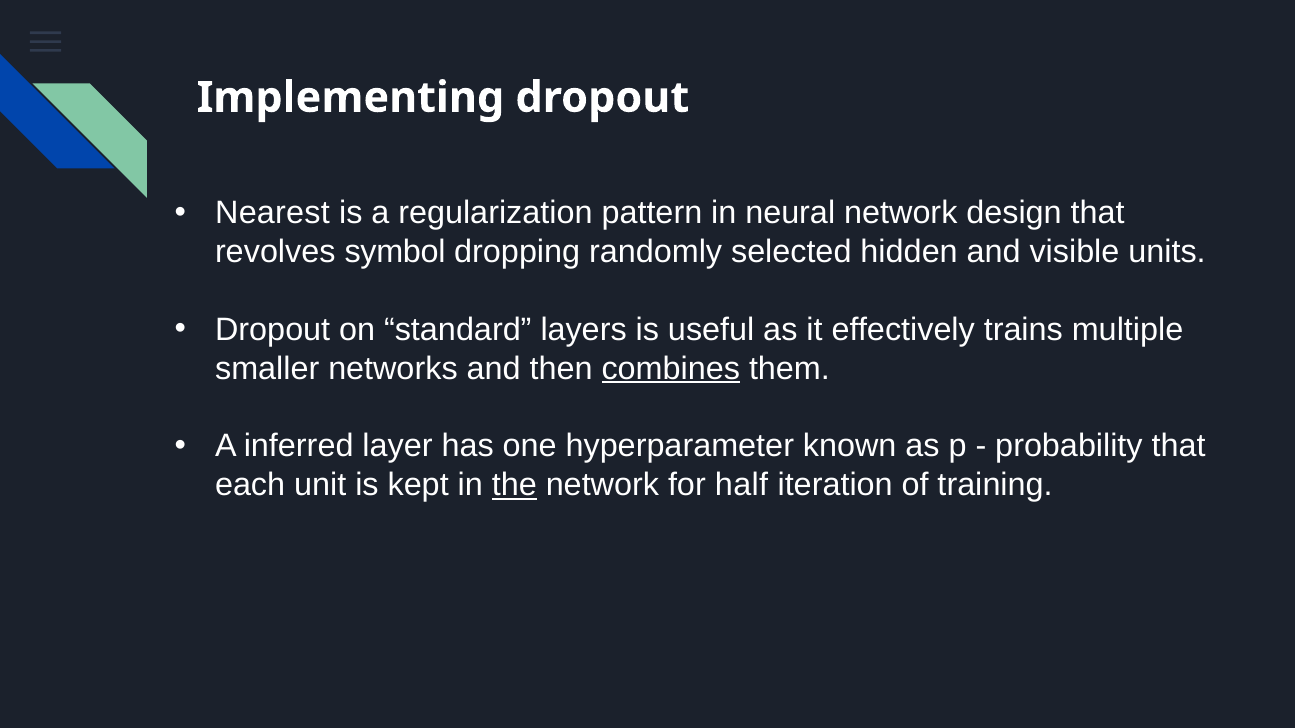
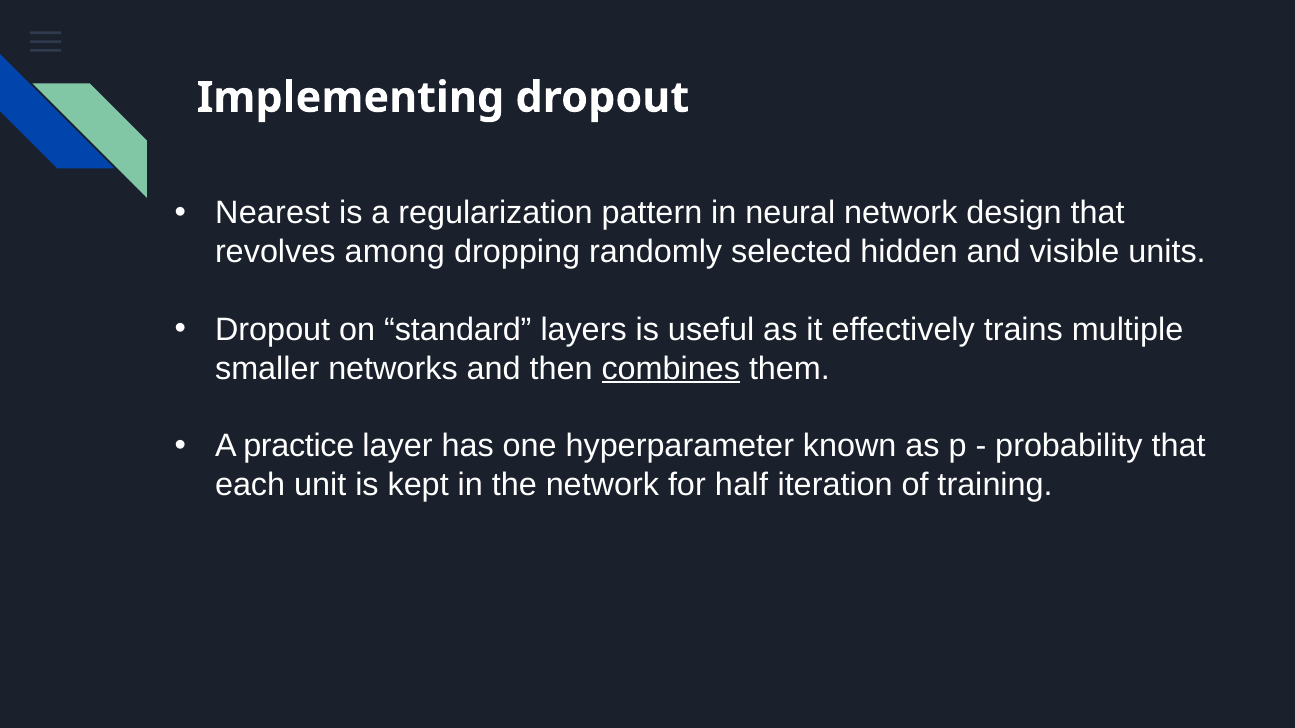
symbol: symbol -> among
inferred: inferred -> practice
the underline: present -> none
